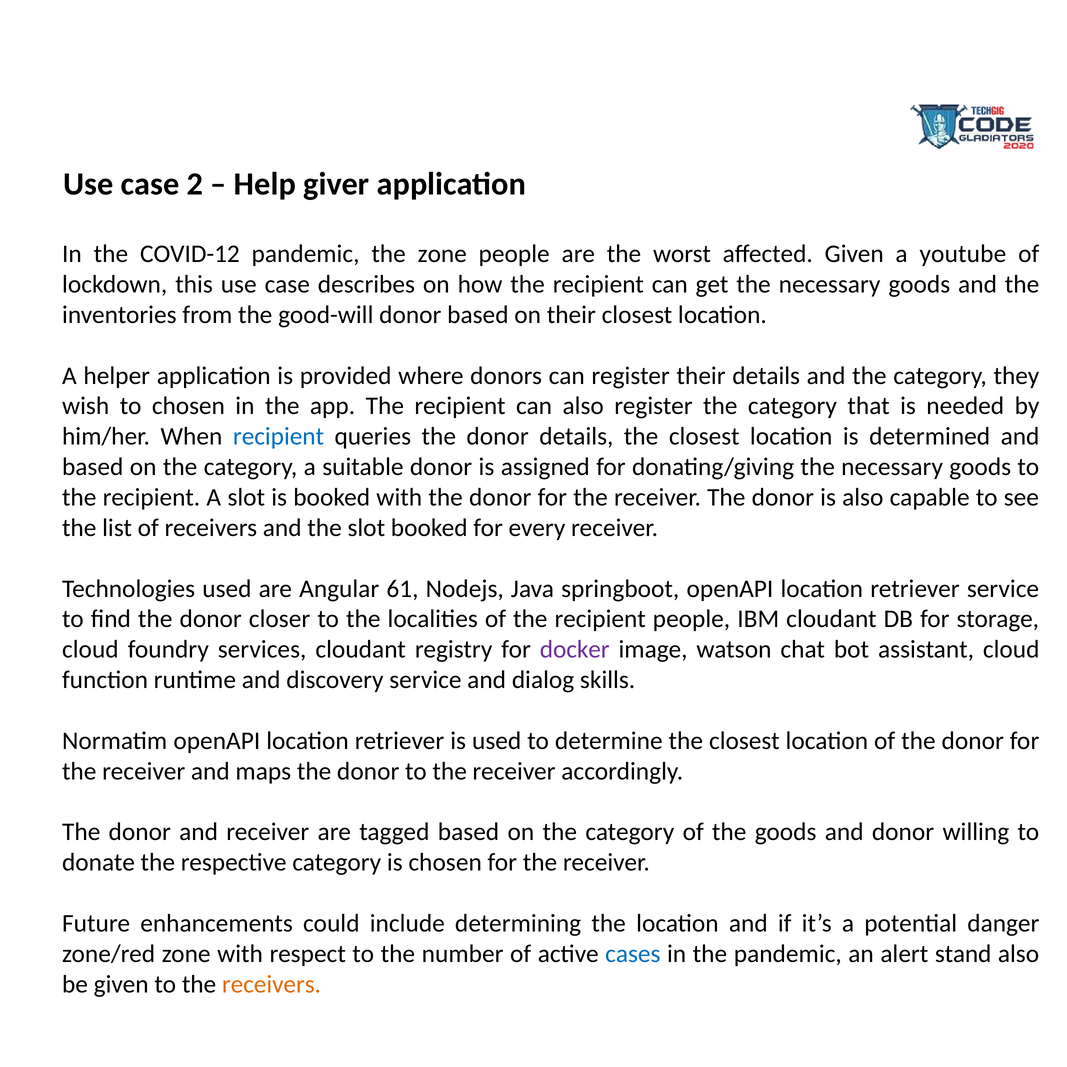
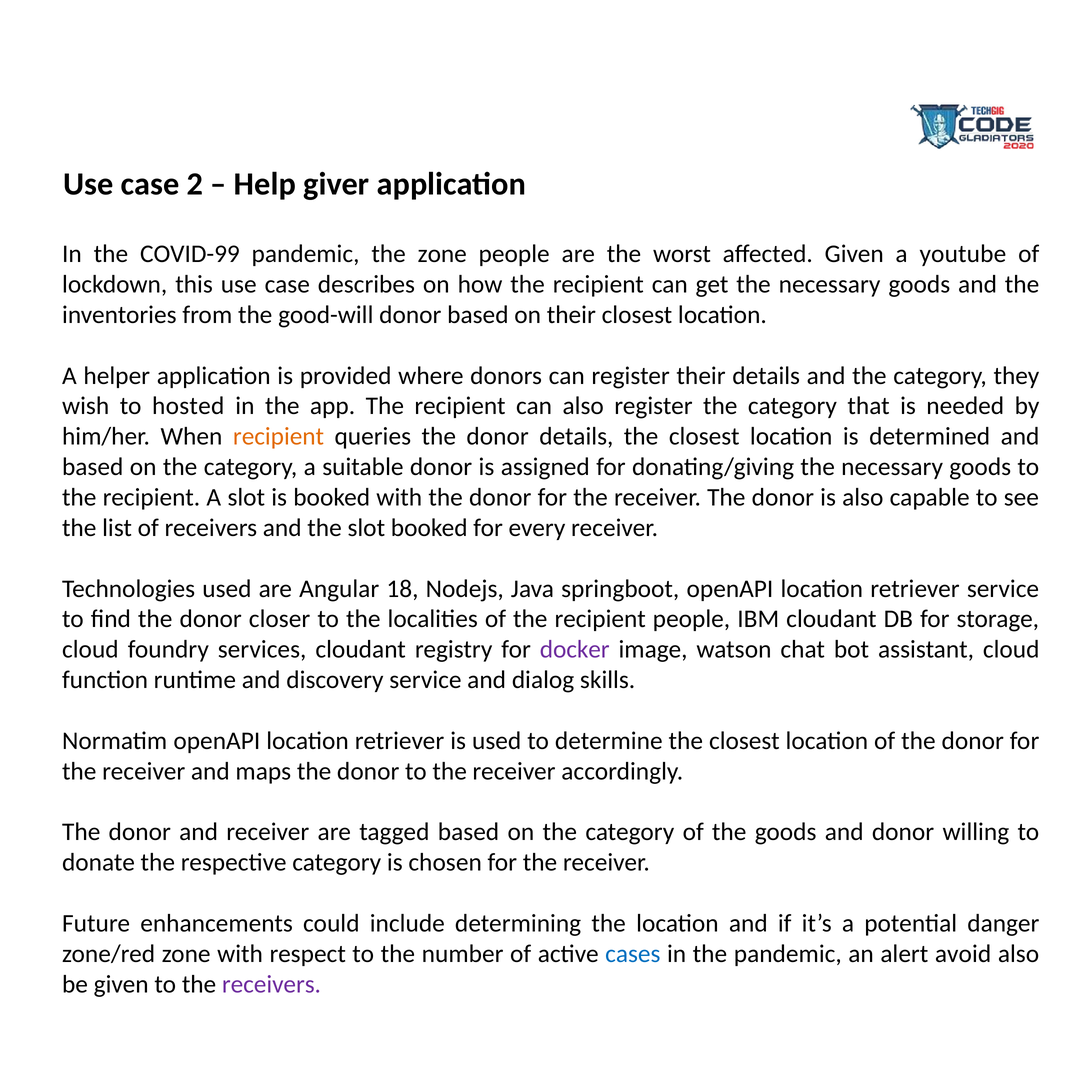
COVID-12: COVID-12 -> COVID-99
to chosen: chosen -> hosted
recipient at (279, 437) colour: blue -> orange
61: 61 -> 18
stand: stand -> avoid
receivers at (271, 984) colour: orange -> purple
